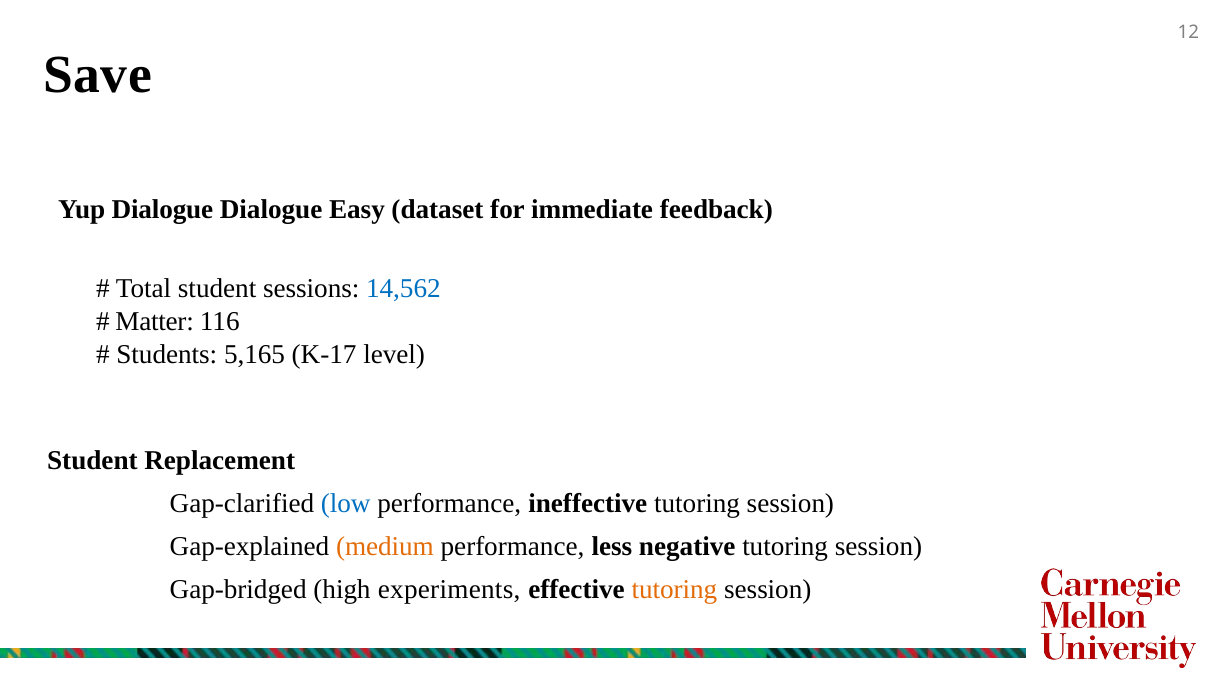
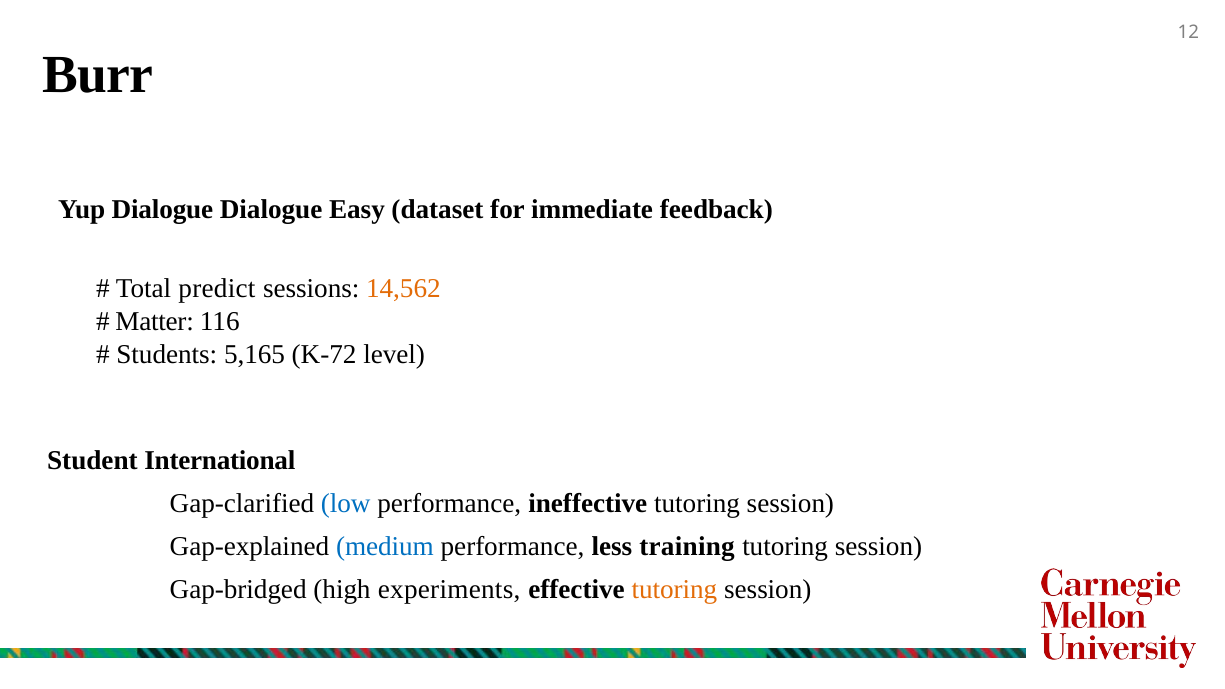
Save: Save -> Burr
Total student: student -> predict
14,562 colour: blue -> orange
K-17: K-17 -> K-72
Replacement: Replacement -> International
medium colour: orange -> blue
negative: negative -> training
